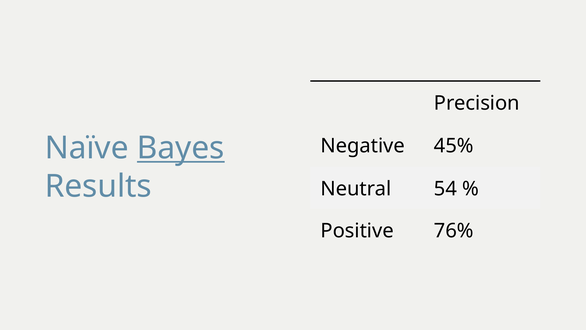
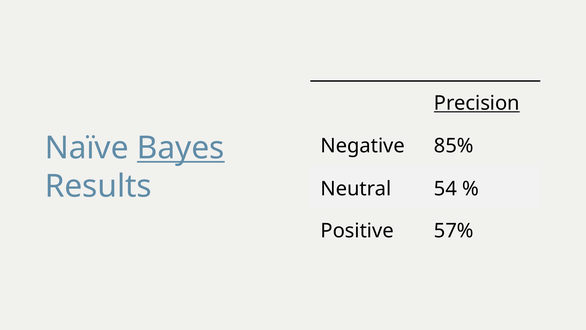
Precision underline: none -> present
45%: 45% -> 85%
76%: 76% -> 57%
